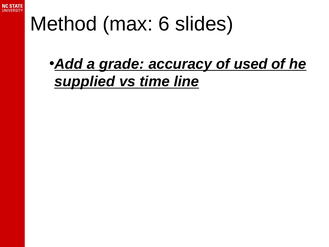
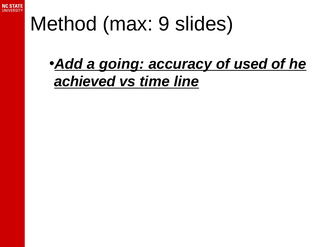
6: 6 -> 9
grade: grade -> going
supplied: supplied -> achieved
